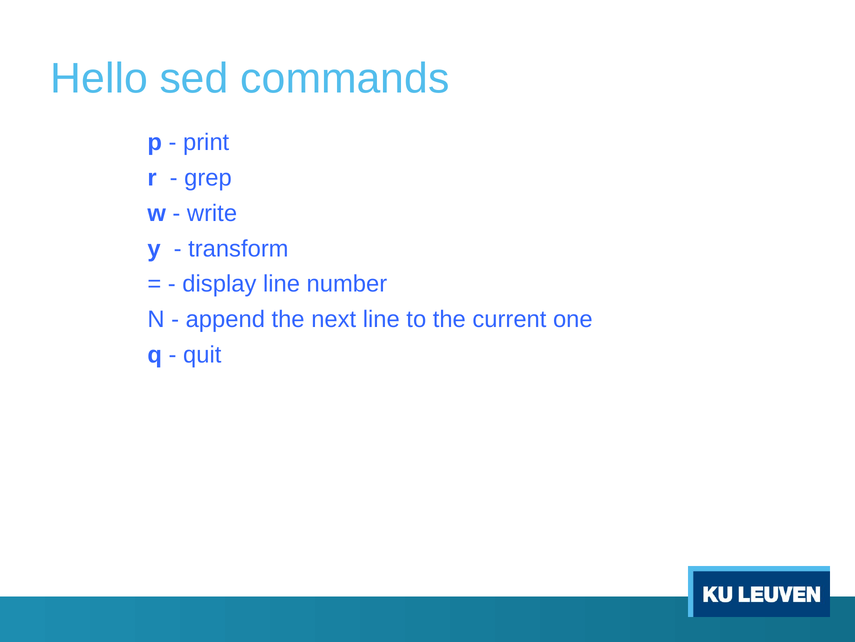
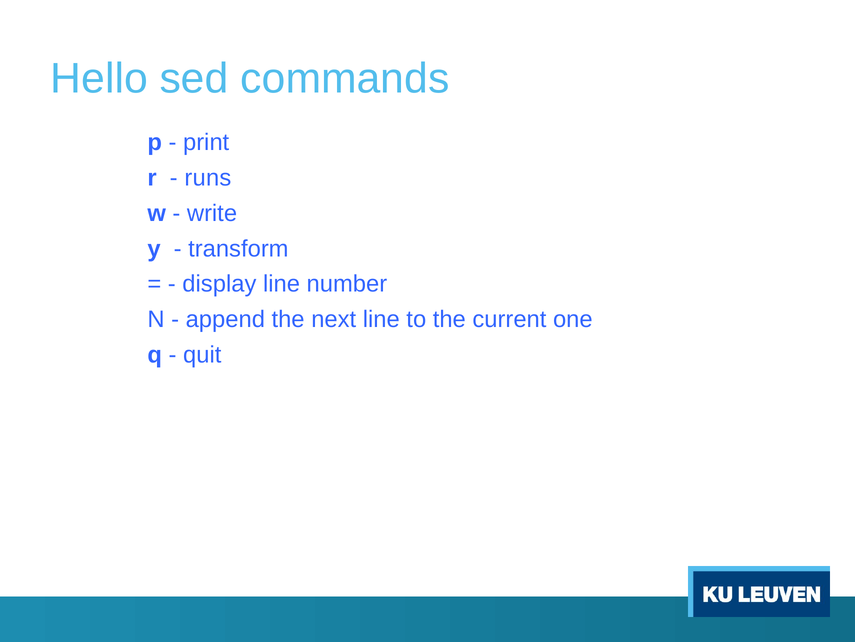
grep: grep -> runs
